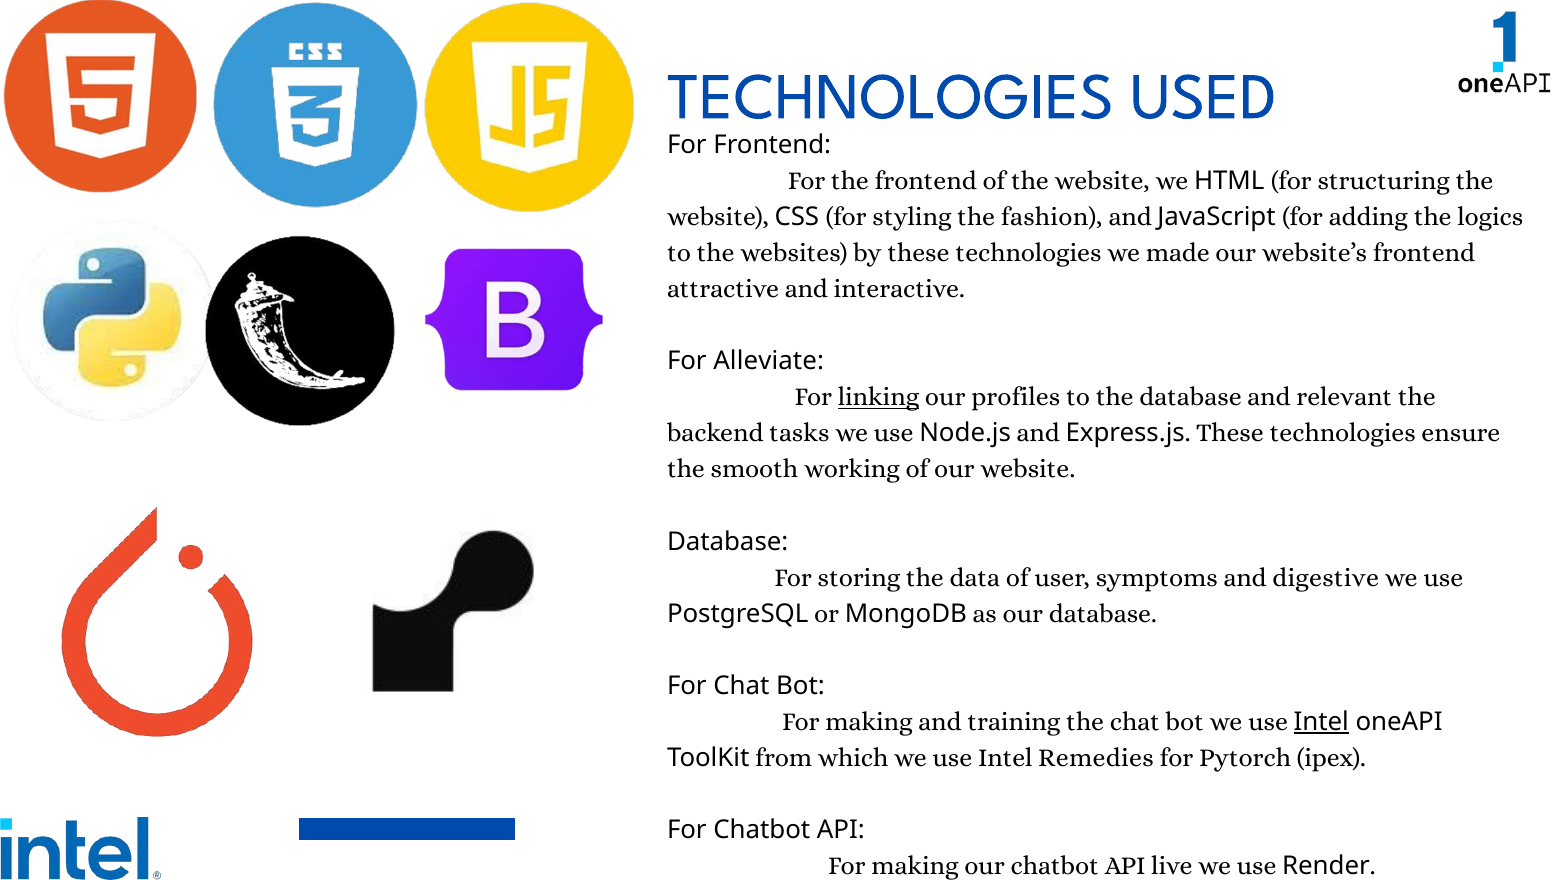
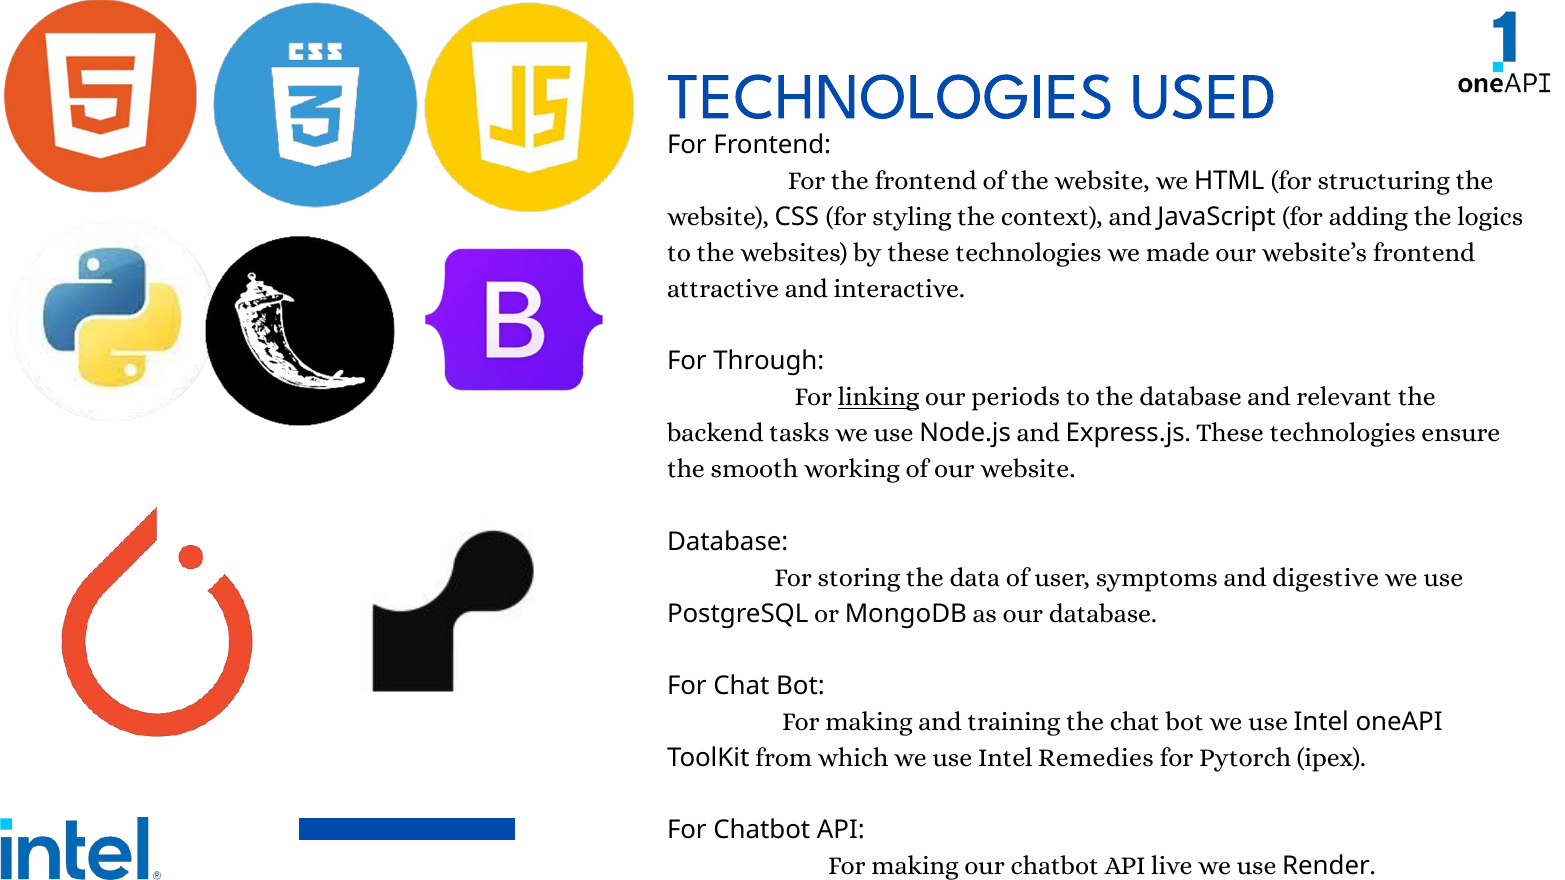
fashion: fashion -> context
Alleviate: Alleviate -> Through
profiles: profiles -> periods
Intel at (1321, 722) underline: present -> none
